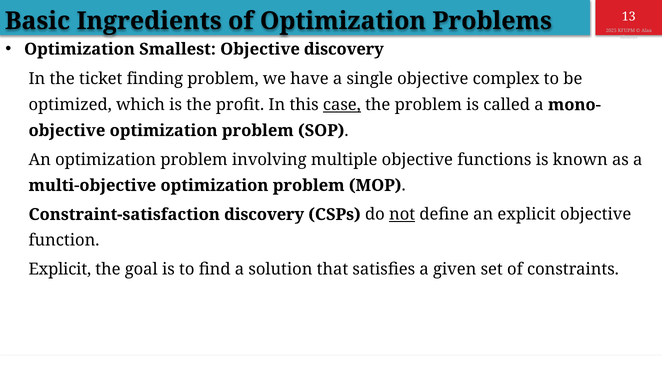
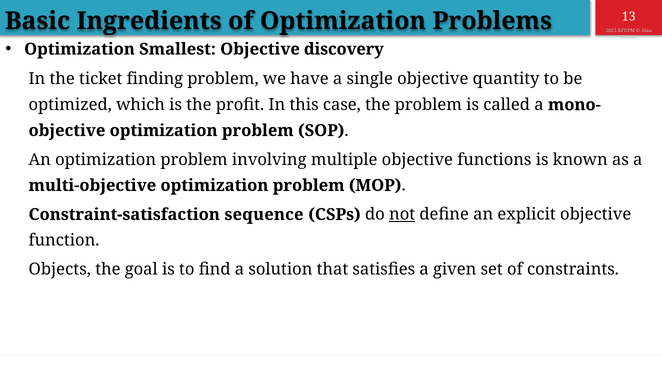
complex: complex -> quantity
case underline: present -> none
Constraint-satisfaction discovery: discovery -> sequence
Explicit at (60, 270): Explicit -> Objects
